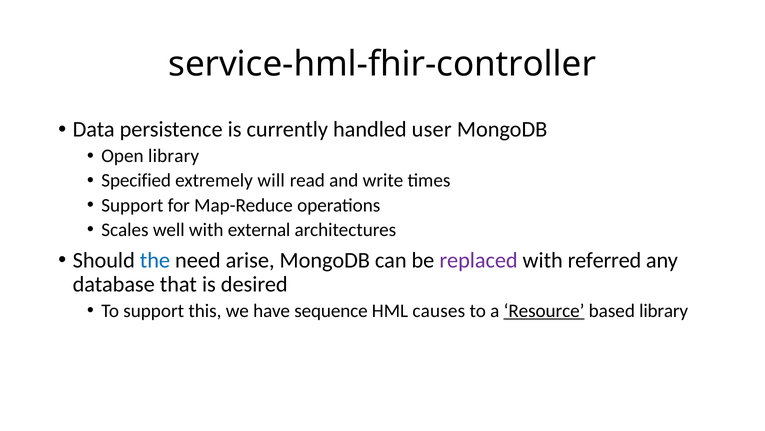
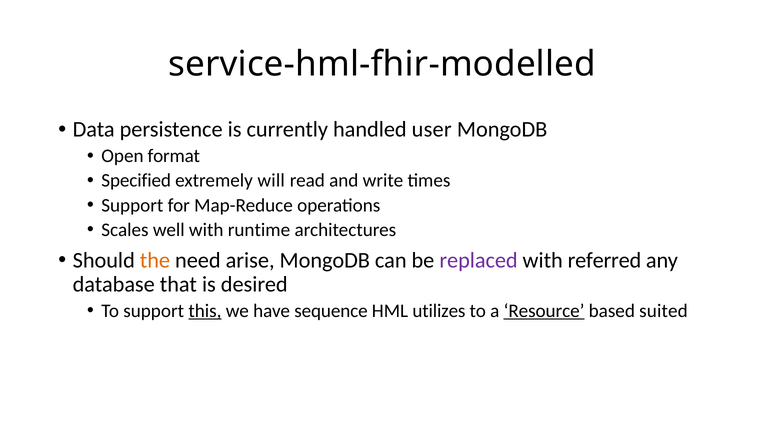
service-hml-fhir-controller: service-hml-fhir-controller -> service-hml-fhir-modelled
Open library: library -> format
external: external -> runtime
the colour: blue -> orange
this underline: none -> present
causes: causes -> utilizes
based library: library -> suited
